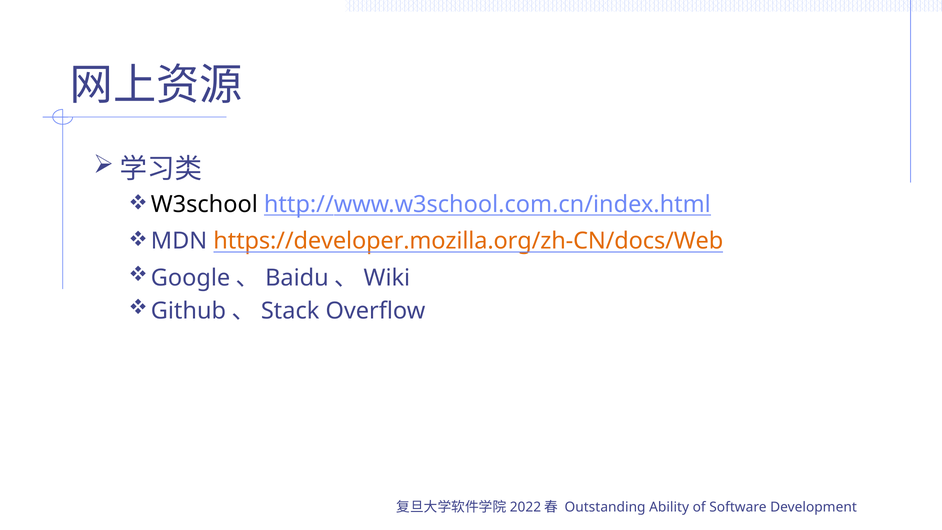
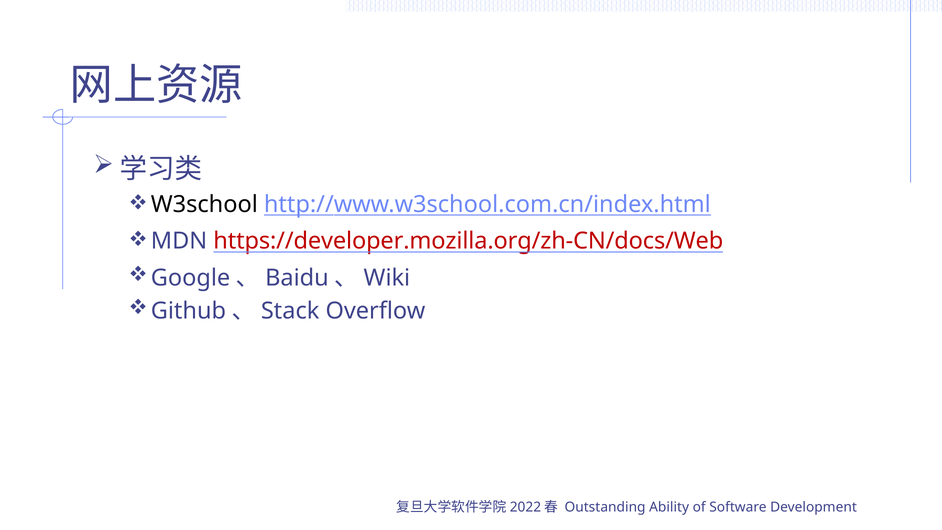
https://developer.mozilla.org/zh-CN/docs/Web colour: orange -> red
